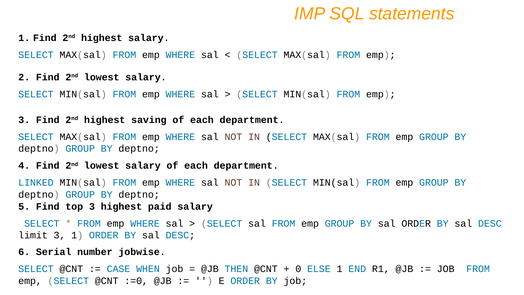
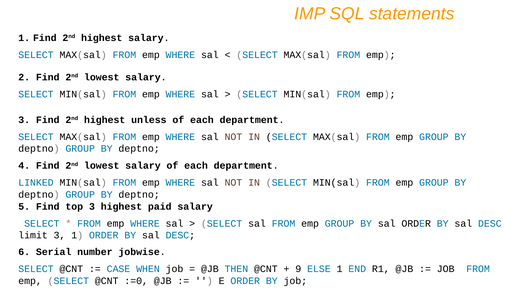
saving: saving -> unless
0: 0 -> 9
